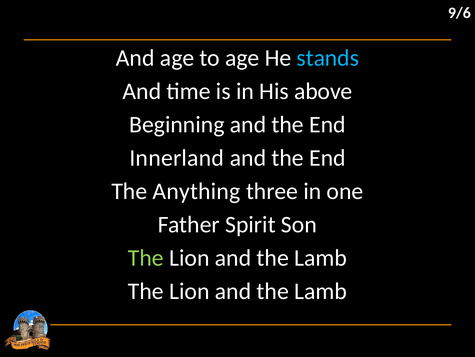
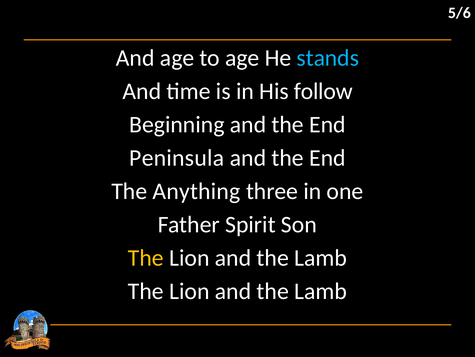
9/6: 9/6 -> 5/6
above: above -> follow
Innerland: Innerland -> Peninsula
The at (146, 258) colour: light green -> yellow
